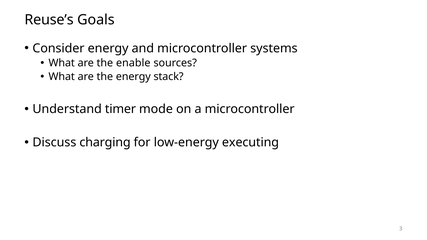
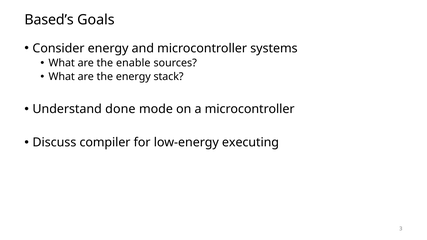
Reuse’s: Reuse’s -> Based’s
timer: timer -> done
charging: charging -> compiler
